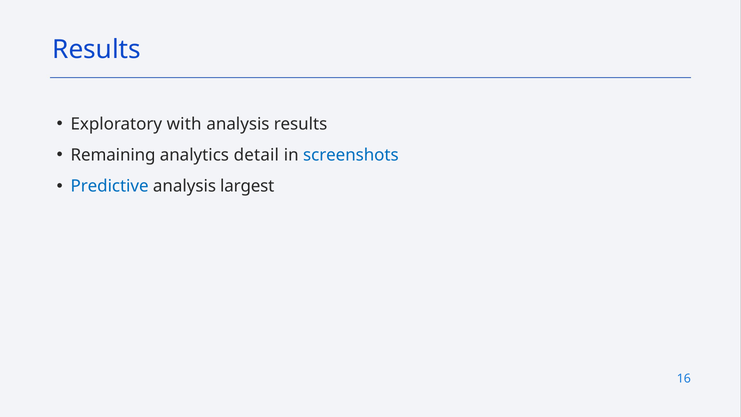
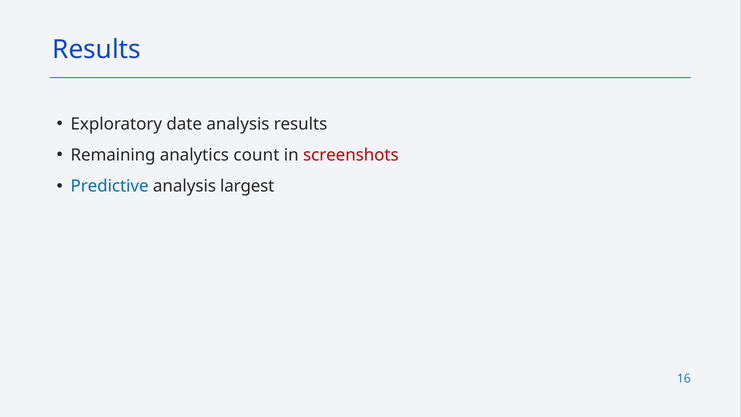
with: with -> date
detail: detail -> count
screenshots colour: blue -> red
